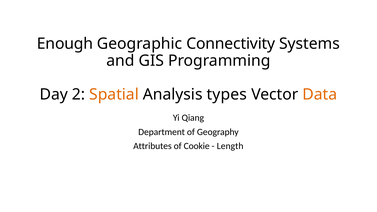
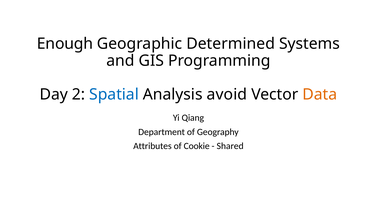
Connectivity: Connectivity -> Determined
Spatial colour: orange -> blue
types: types -> avoid
Length: Length -> Shared
